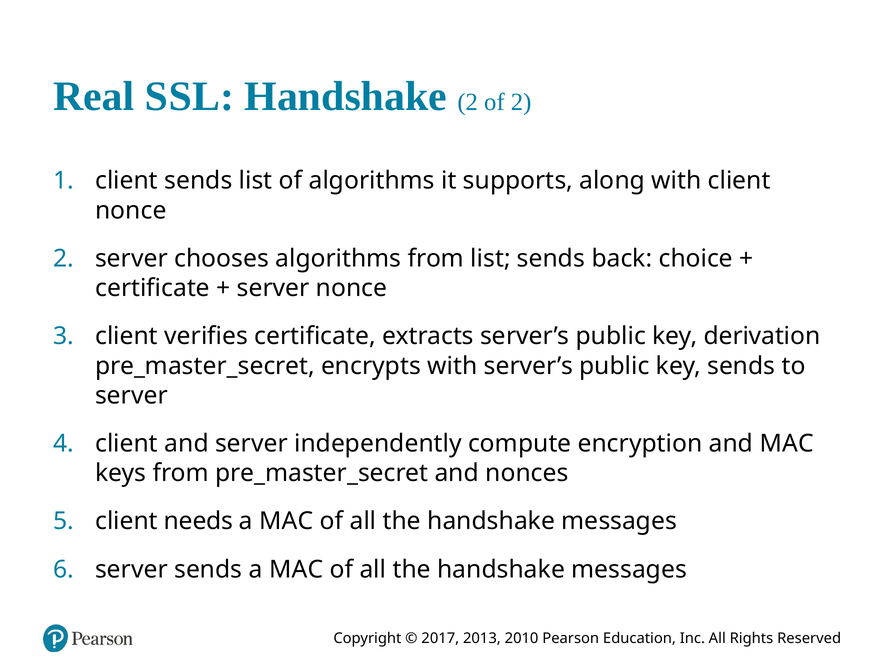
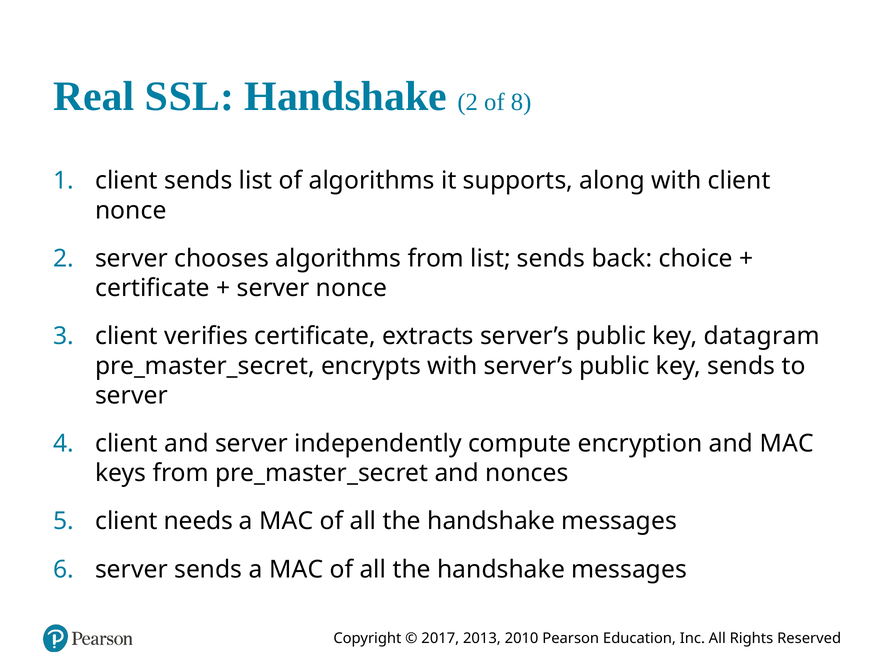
of 2: 2 -> 8
derivation: derivation -> datagram
